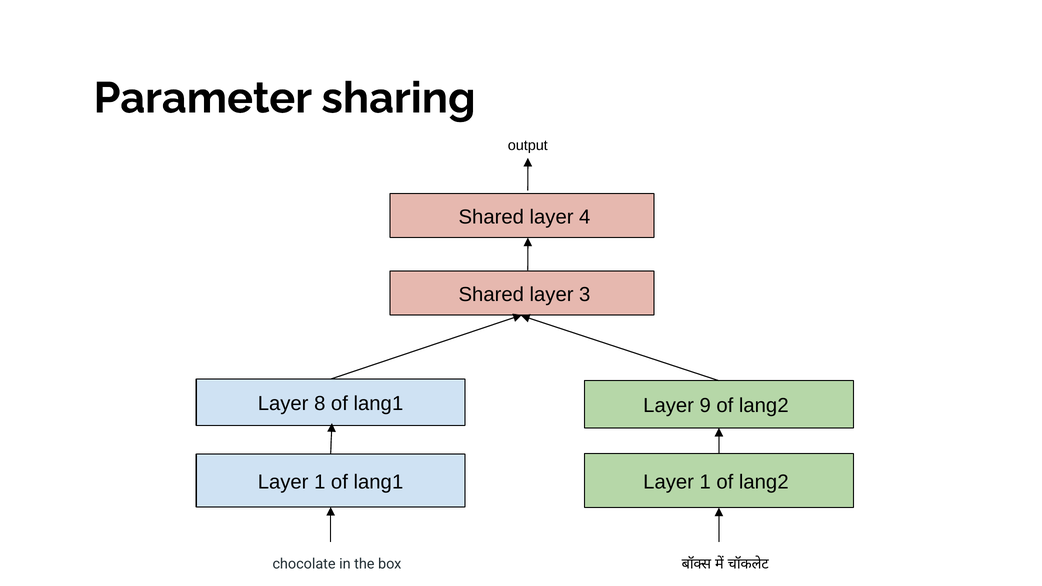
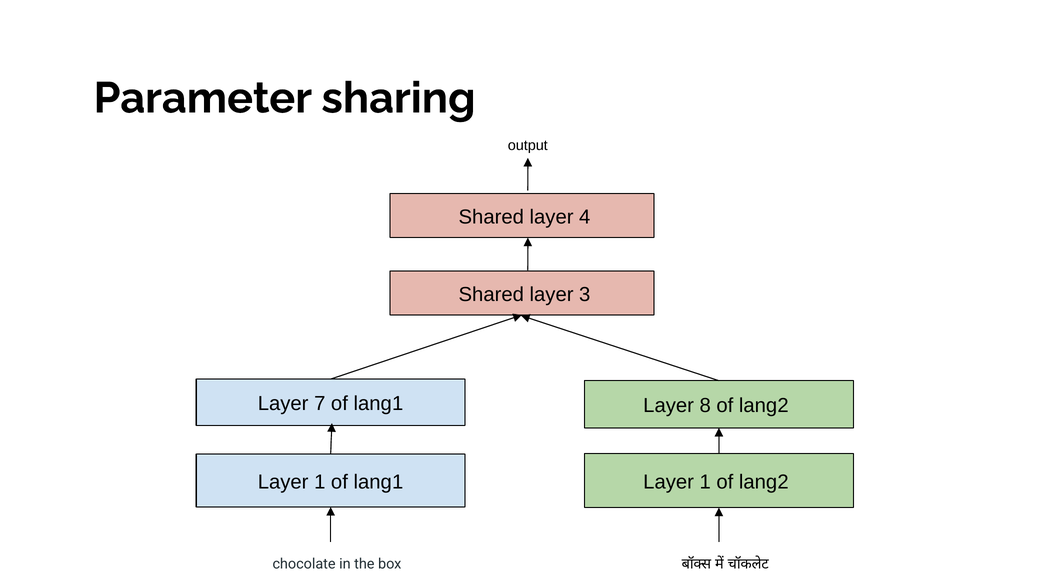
8: 8 -> 7
9: 9 -> 8
